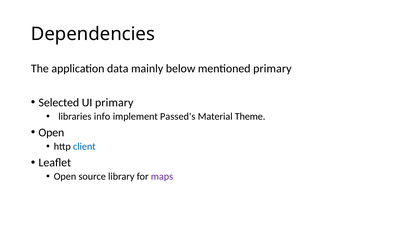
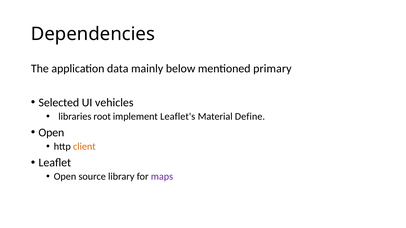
UI primary: primary -> vehicles
info: info -> root
Passed's: Passed's -> Leaflet's
Theme: Theme -> Define
client colour: blue -> orange
